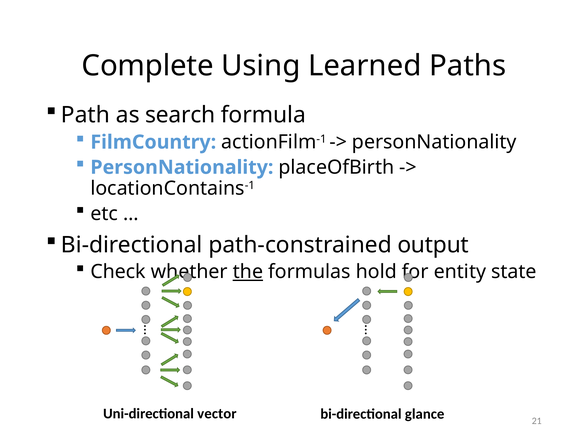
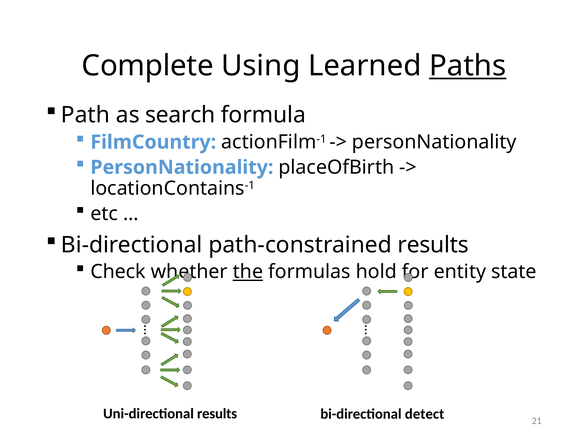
Paths underline: none -> present
path-constrained output: output -> results
Uni-directional vector: vector -> results
glance: glance -> detect
